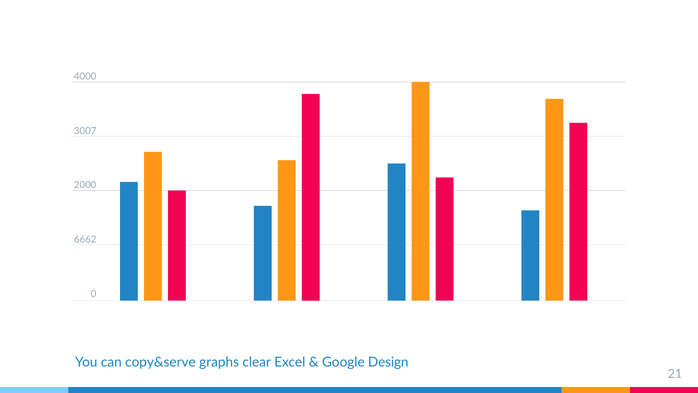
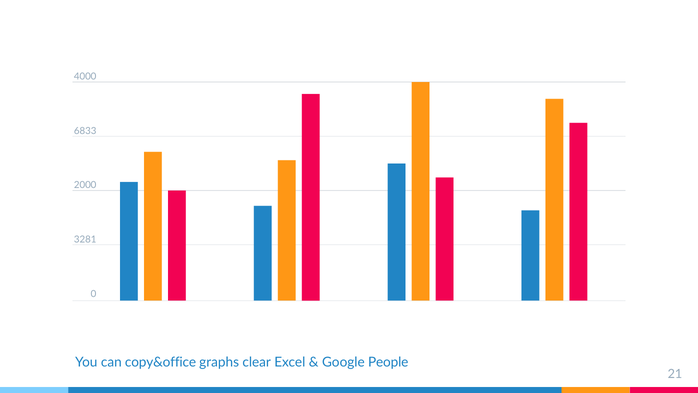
3007: 3007 -> 6833
6662: 6662 -> 3281
copy&serve: copy&serve -> copy&office
Design: Design -> People
